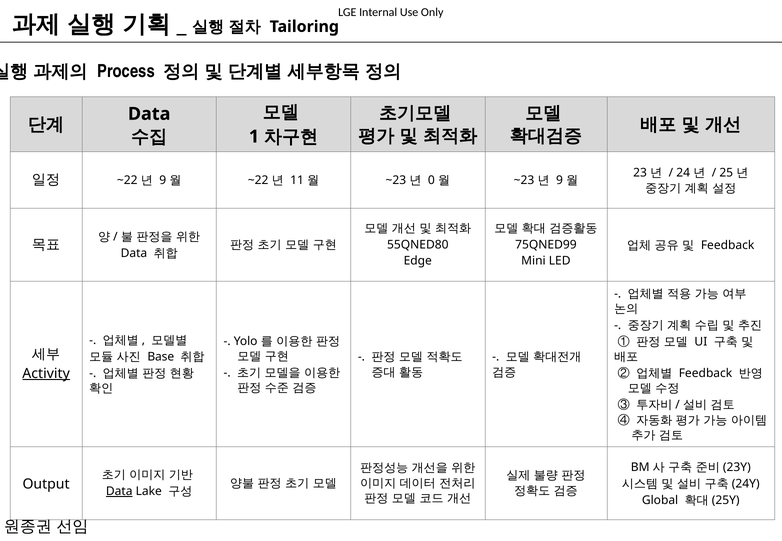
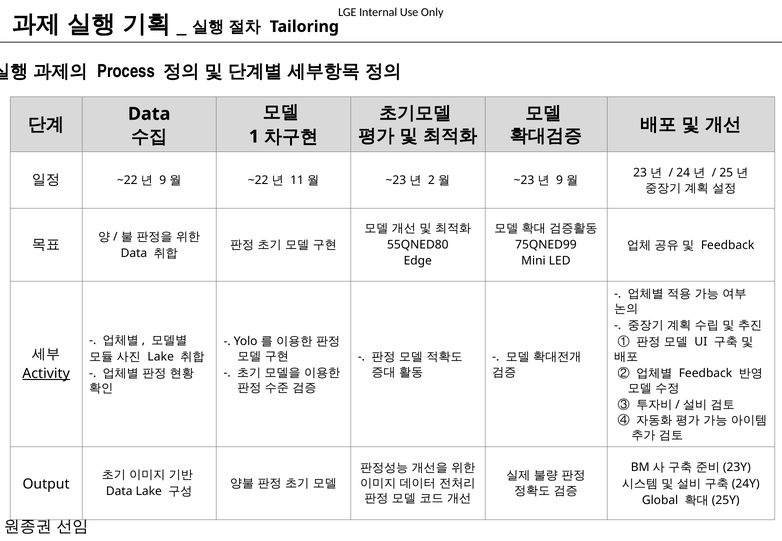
0: 0 -> 2
Base at (161, 357): Base -> Lake
Data at (119, 492) underline: present -> none
